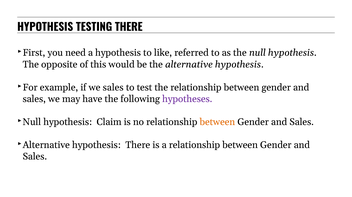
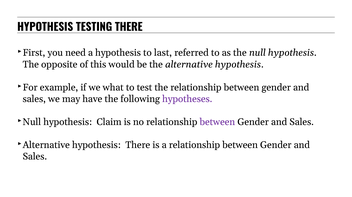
like: like -> last
we sales: sales -> what
between at (217, 122) colour: orange -> purple
